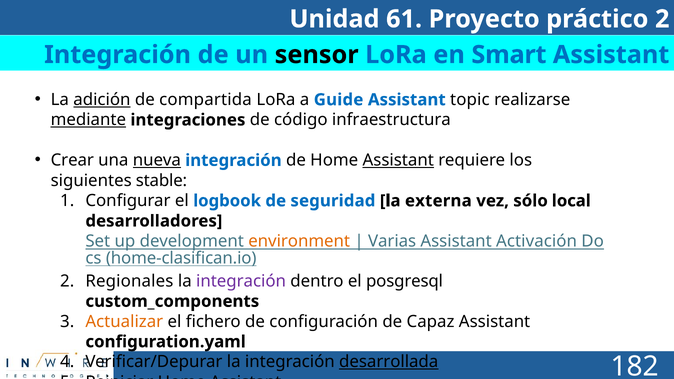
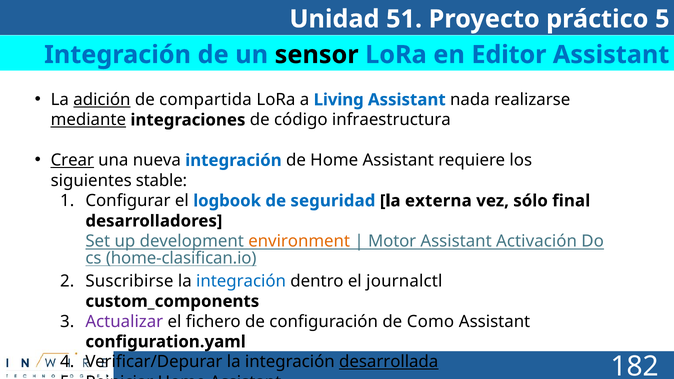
61: 61 -> 51
práctico 2: 2 -> 5
Smart: Smart -> Editor
Guide: Guide -> Living
topic: topic -> nada
Crear underline: none -> present
nueva underline: present -> none
Assistant at (398, 160) underline: present -> none
local: local -> final
Varias: Varias -> Motor
Regionales: Regionales -> Suscribirse
integración at (241, 281) colour: purple -> blue
posgresql: posgresql -> journalctl
Actualizar colour: orange -> purple
Capaz: Capaz -> Como
